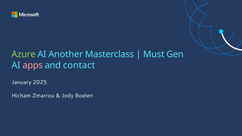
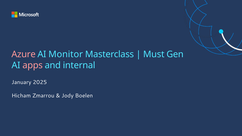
Azure colour: light green -> pink
Another: Another -> Monitor
contact: contact -> internal
